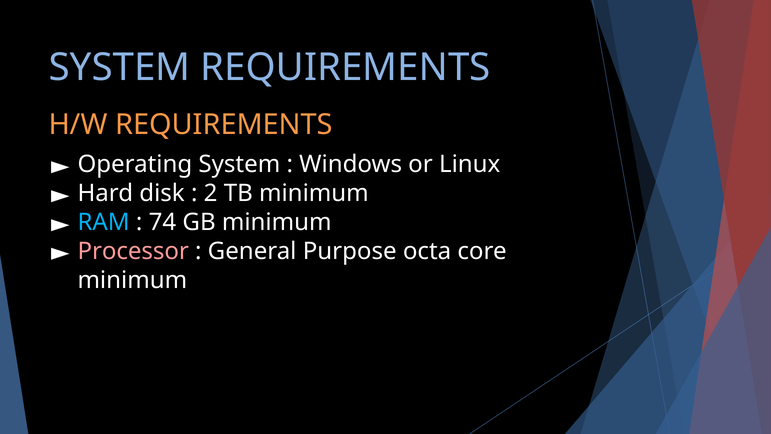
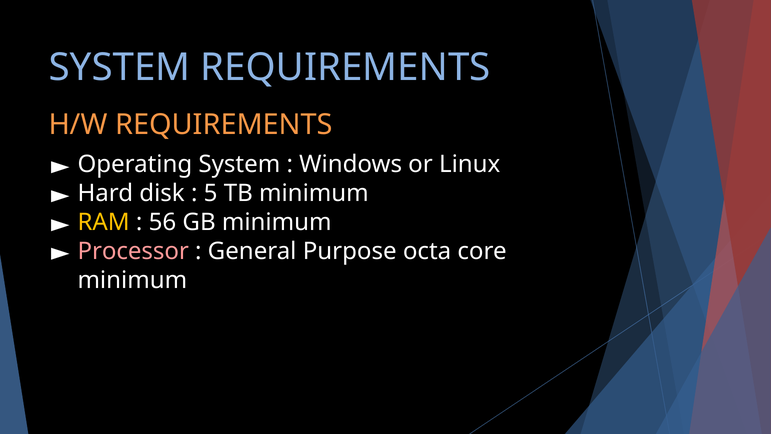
2: 2 -> 5
RAM colour: light blue -> yellow
74: 74 -> 56
